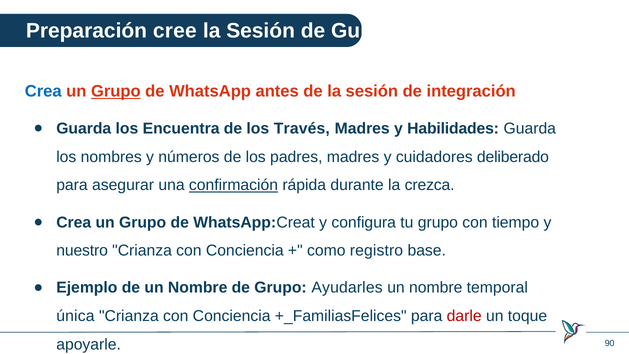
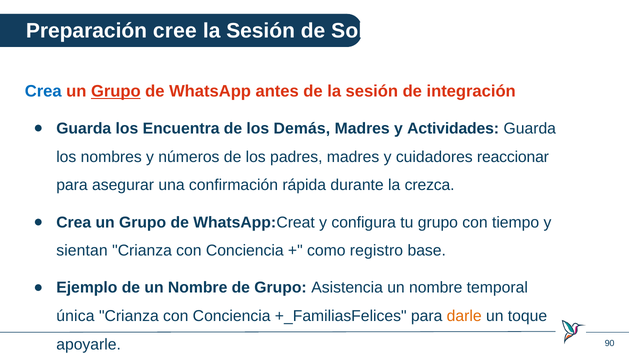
Guía: Guía -> Solo
Través: Través -> Demás
Habilidades: Habilidades -> Actividades
deliberado: deliberado -> reaccionar
confirmación underline: present -> none
nuestro: nuestro -> sientan
Ayudarles: Ayudarles -> Asistencia
darle colour: red -> orange
